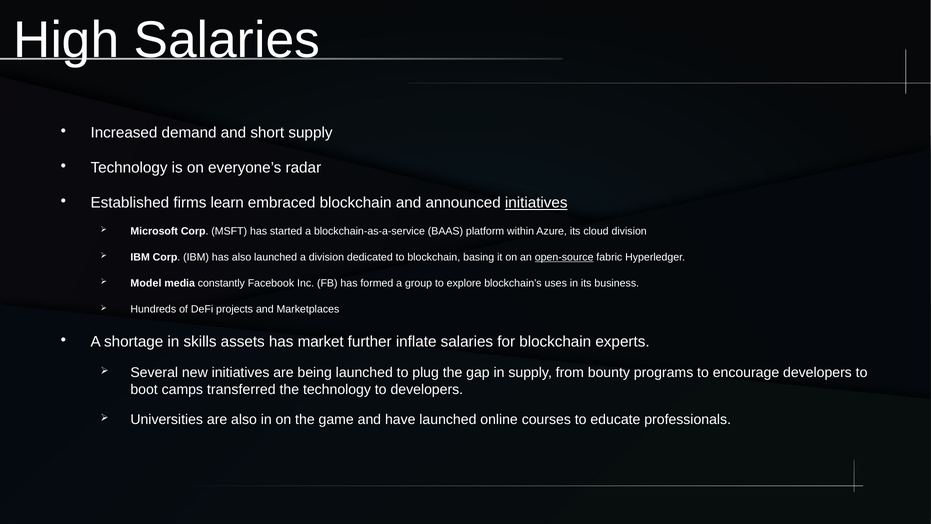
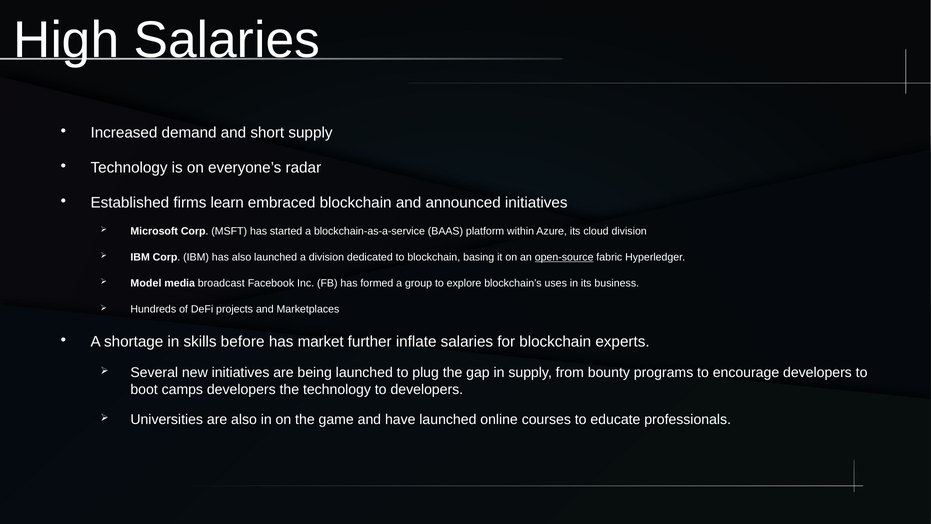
initiatives at (536, 203) underline: present -> none
constantly: constantly -> broadcast
assets: assets -> before
camps transferred: transferred -> developers
